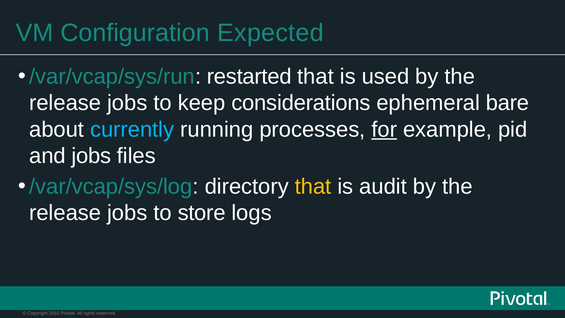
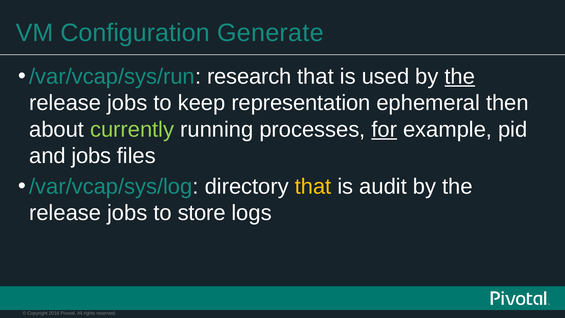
Expected: Expected -> Generate
restarted: restarted -> research
the at (460, 77) underline: none -> present
considerations: considerations -> representation
bare: bare -> then
currently colour: light blue -> light green
